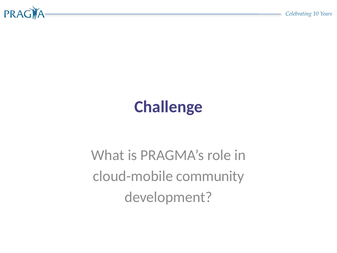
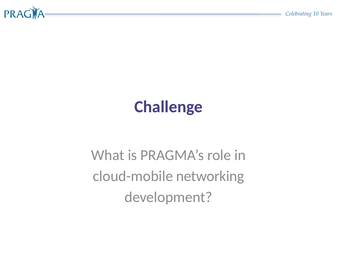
community: community -> networking
